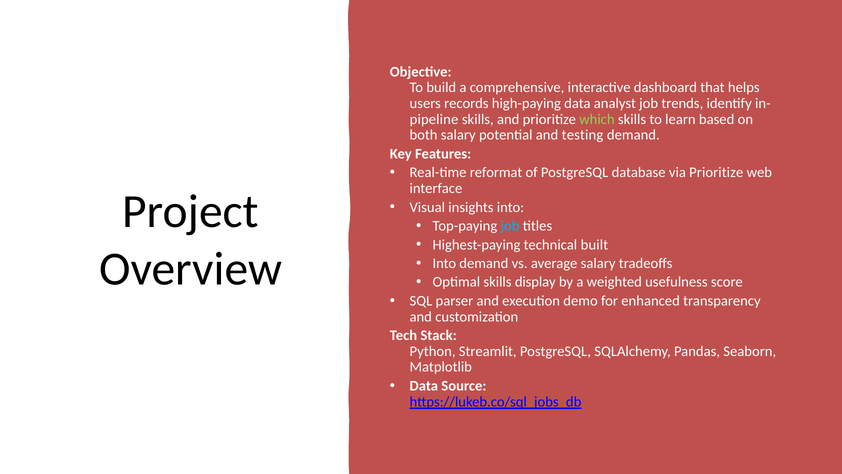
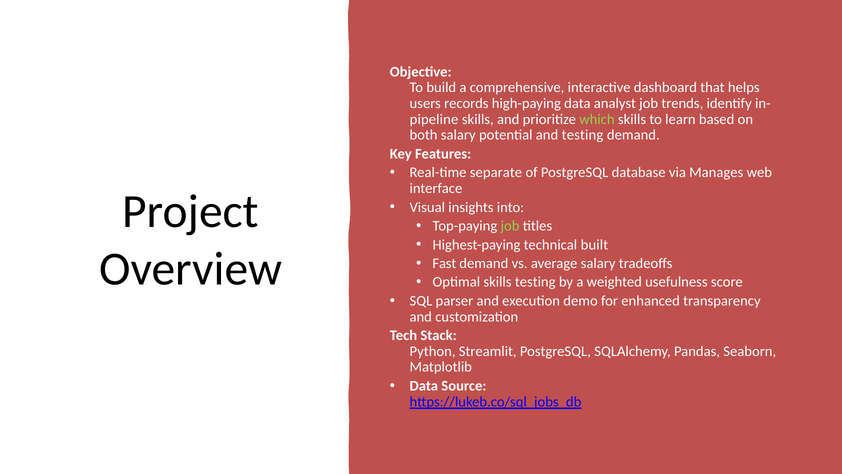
reformat: reformat -> separate
via Prioritize: Prioritize -> Manages
job at (510, 226) colour: light blue -> light green
Into at (444, 263): Into -> Fast
skills display: display -> testing
